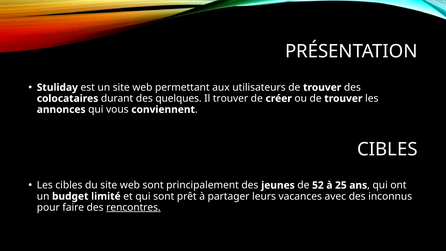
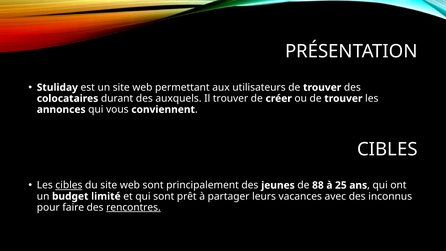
quelques: quelques -> auxquels
cibles at (69, 185) underline: none -> present
52: 52 -> 88
